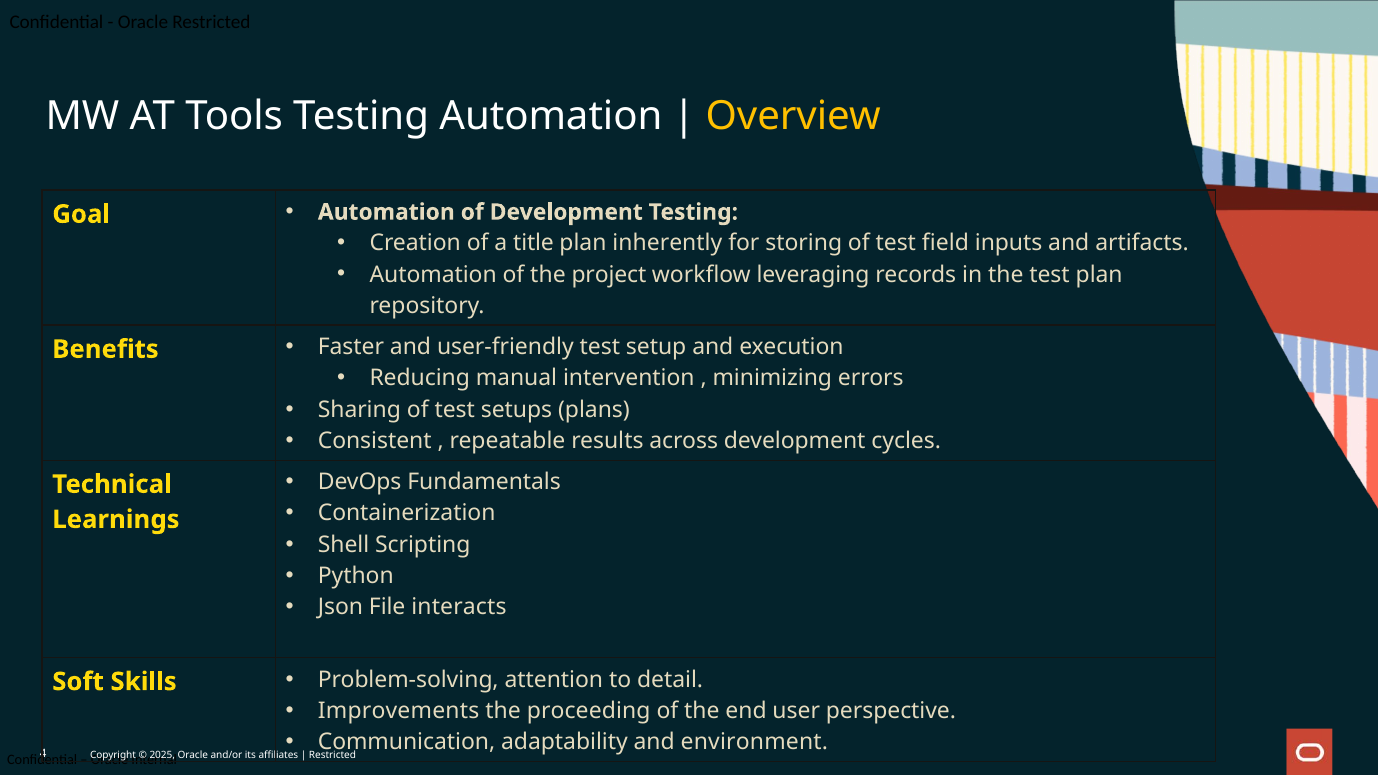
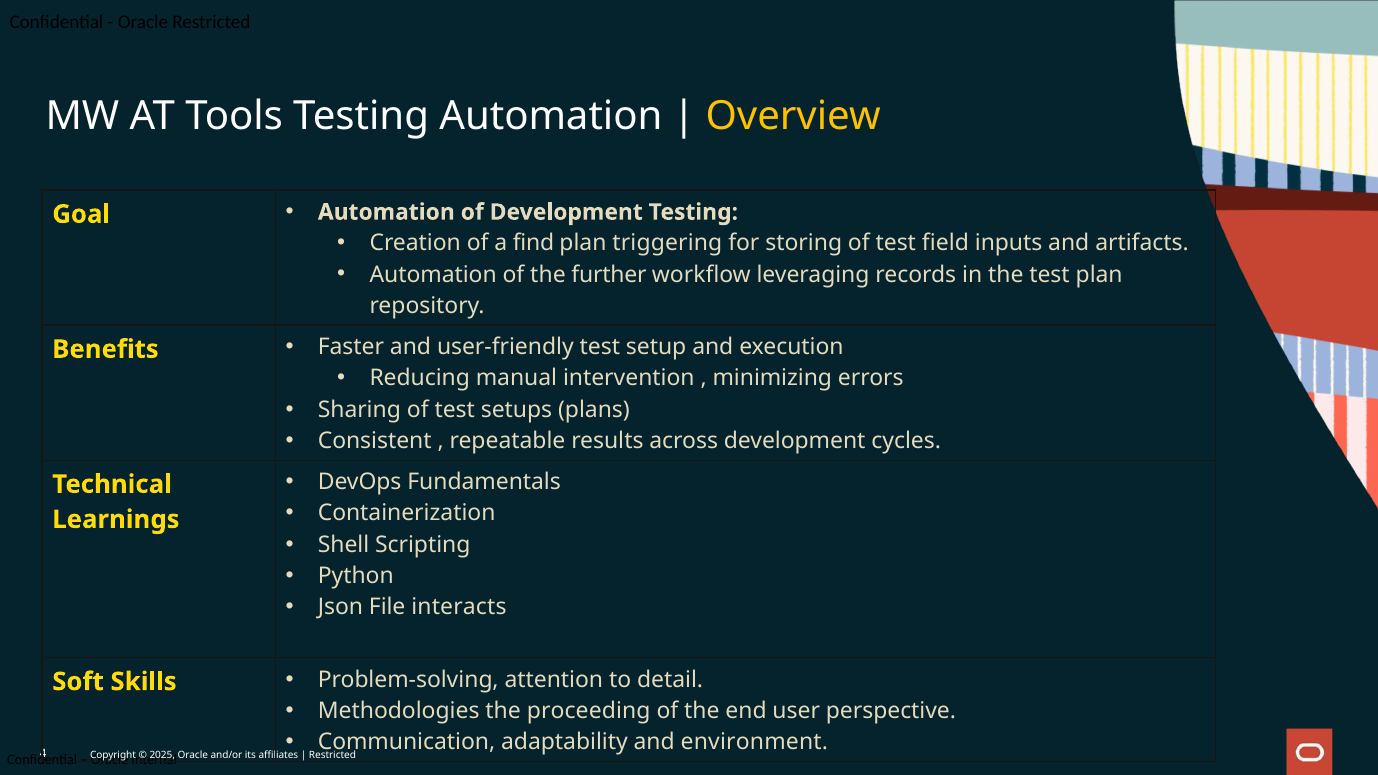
title: title -> find
inherently: inherently -> triggering
project: project -> further
Improvements: Improvements -> Methodologies
